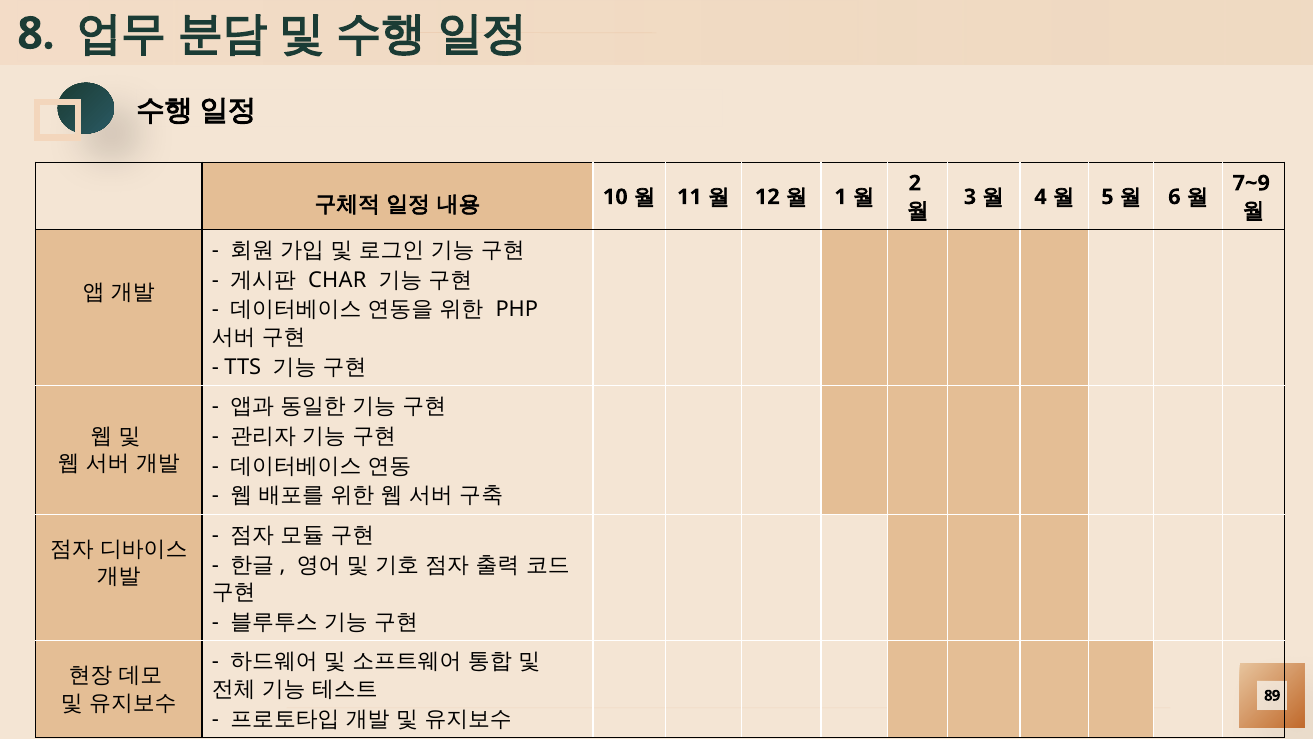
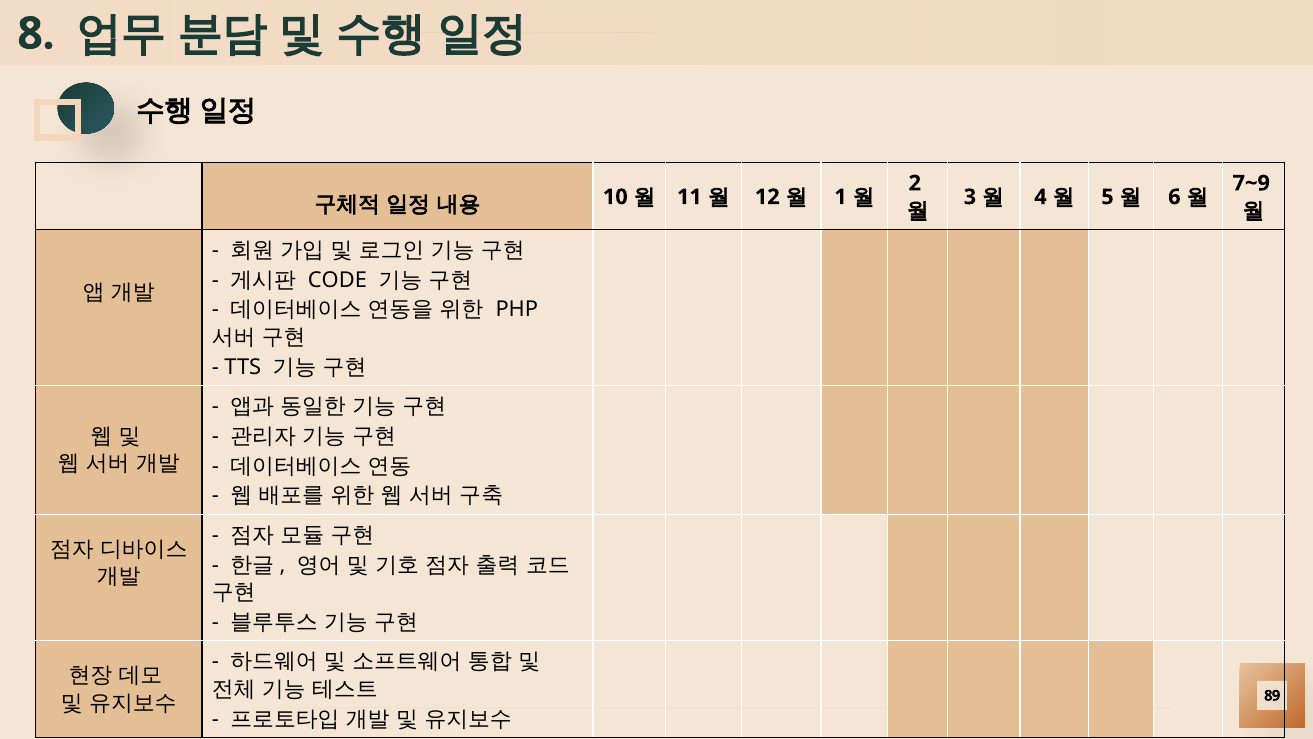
CHAR: CHAR -> CODE
